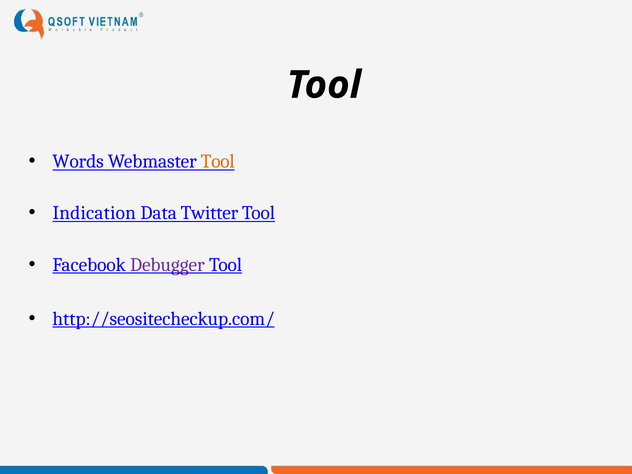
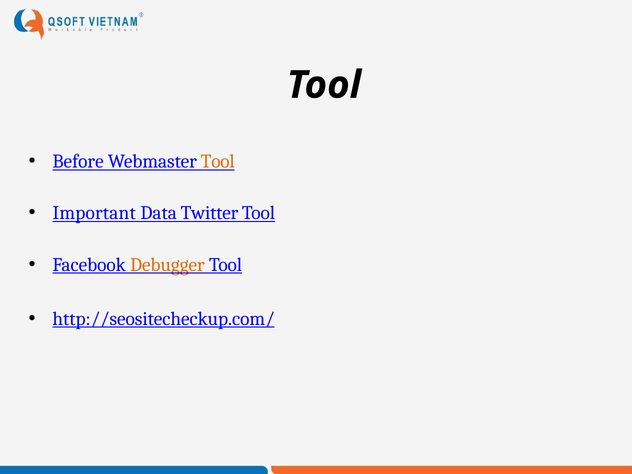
Words: Words -> Before
Indication: Indication -> Important
Debugger colour: purple -> orange
